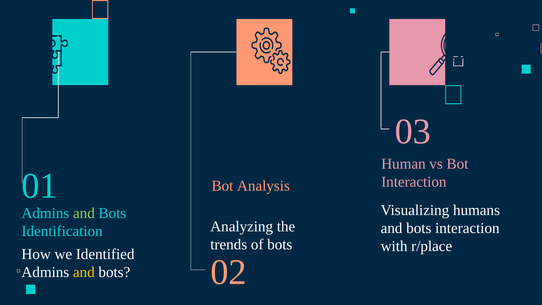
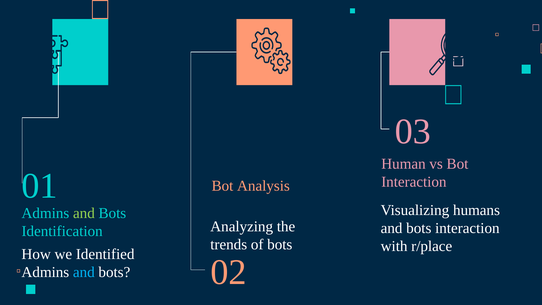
and at (84, 272) colour: yellow -> light blue
